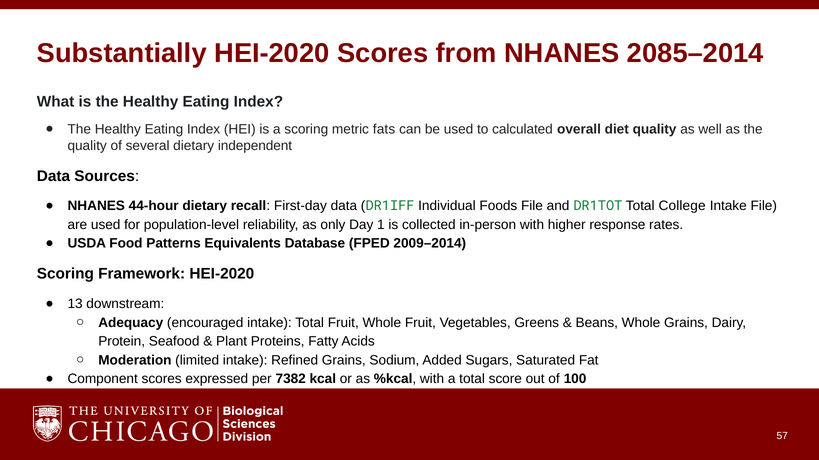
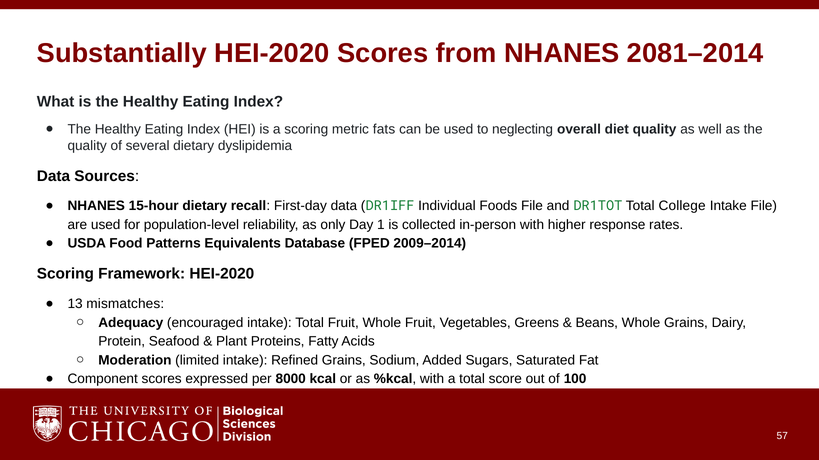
2085–2014: 2085–2014 -> 2081–2014
calculated: calculated -> neglecting
independent: independent -> dyslipidemia
44-hour: 44-hour -> 15-hour
downstream: downstream -> mismatches
7382: 7382 -> 8000
